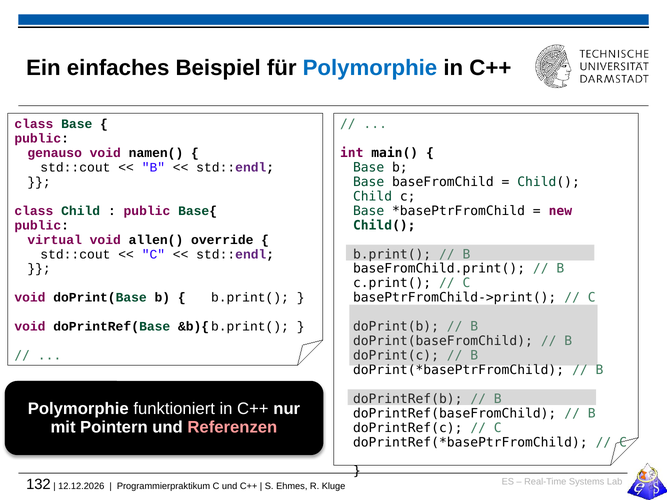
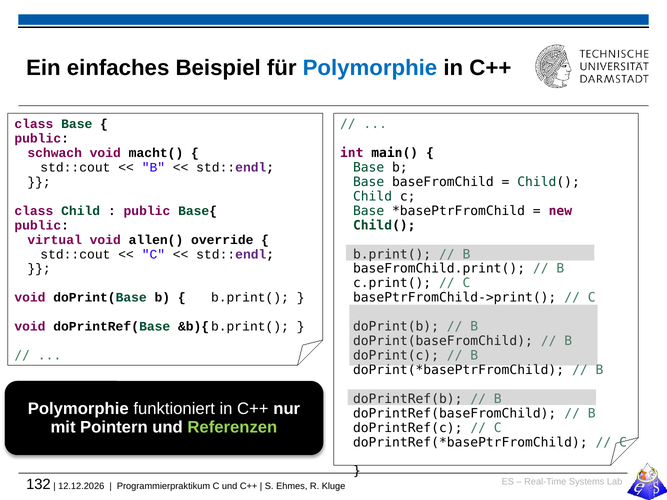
genauso: genauso -> schwach
namen(: namen( -> macht(
Referenzen colour: pink -> light green
